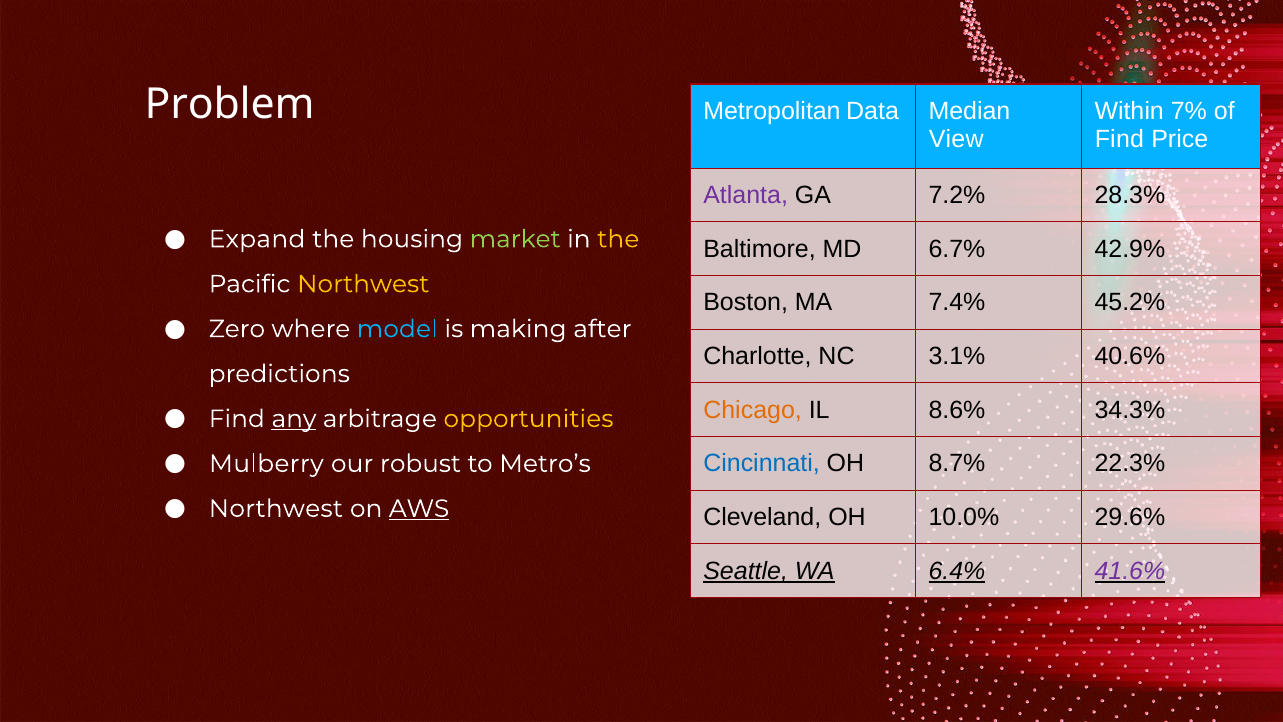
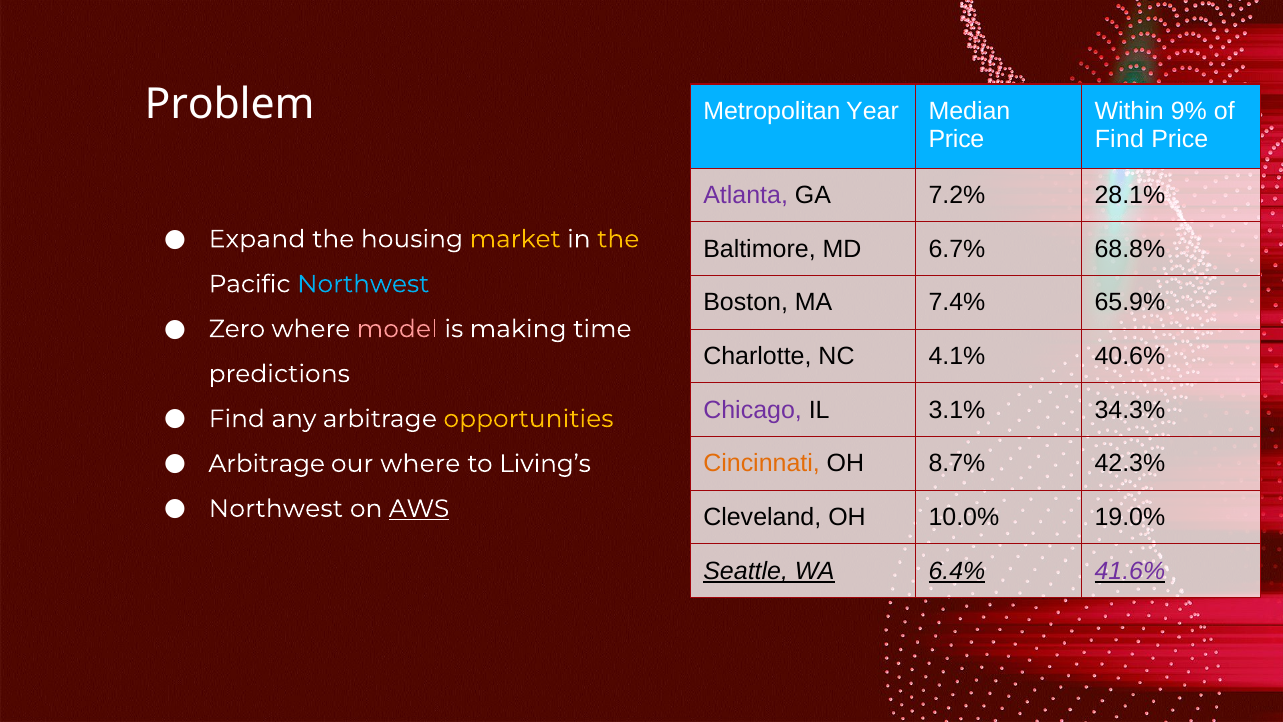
Data: Data -> Year
7%: 7% -> 9%
View at (956, 139): View -> Price
28.3%: 28.3% -> 28.1%
market colour: light green -> yellow
42.9%: 42.9% -> 68.8%
Northwest at (363, 284) colour: yellow -> light blue
45.2%: 45.2% -> 65.9%
model colour: light blue -> pink
after: after -> time
3.1%: 3.1% -> 4.1%
Chicago colour: orange -> purple
8.6%: 8.6% -> 3.1%
any underline: present -> none
Mulberry at (266, 464): Mulberry -> Arbitrage
our robust: robust -> where
Metro’s: Metro’s -> Living’s
Cincinnati colour: blue -> orange
22.3%: 22.3% -> 42.3%
29.6%: 29.6% -> 19.0%
